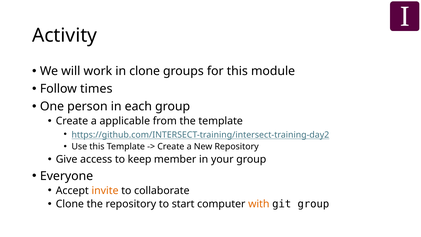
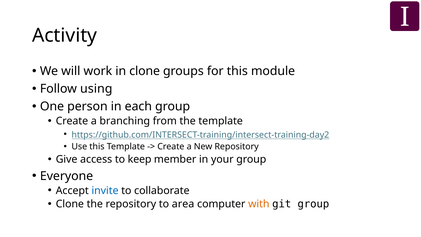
times: times -> using
applicable: applicable -> branching
invite colour: orange -> blue
start: start -> area
